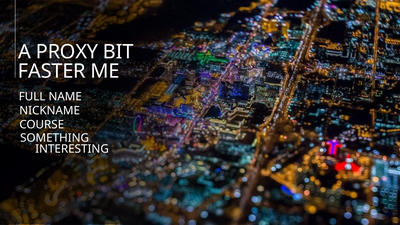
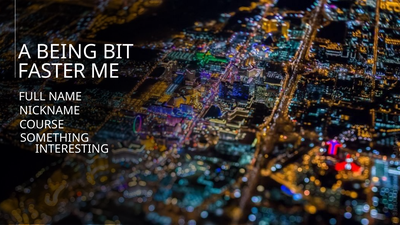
PROXY: PROXY -> BEING
